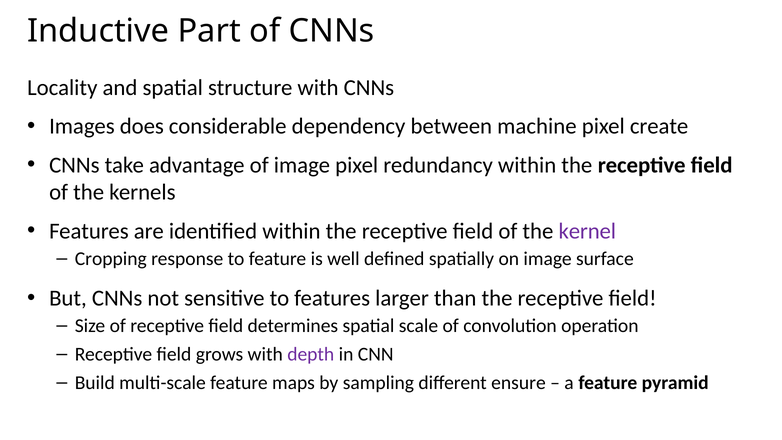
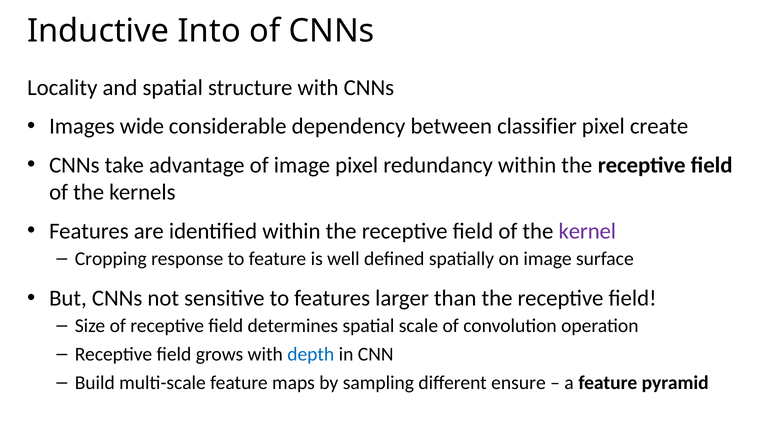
Part: Part -> Into
does: does -> wide
machine: machine -> classifier
depth colour: purple -> blue
